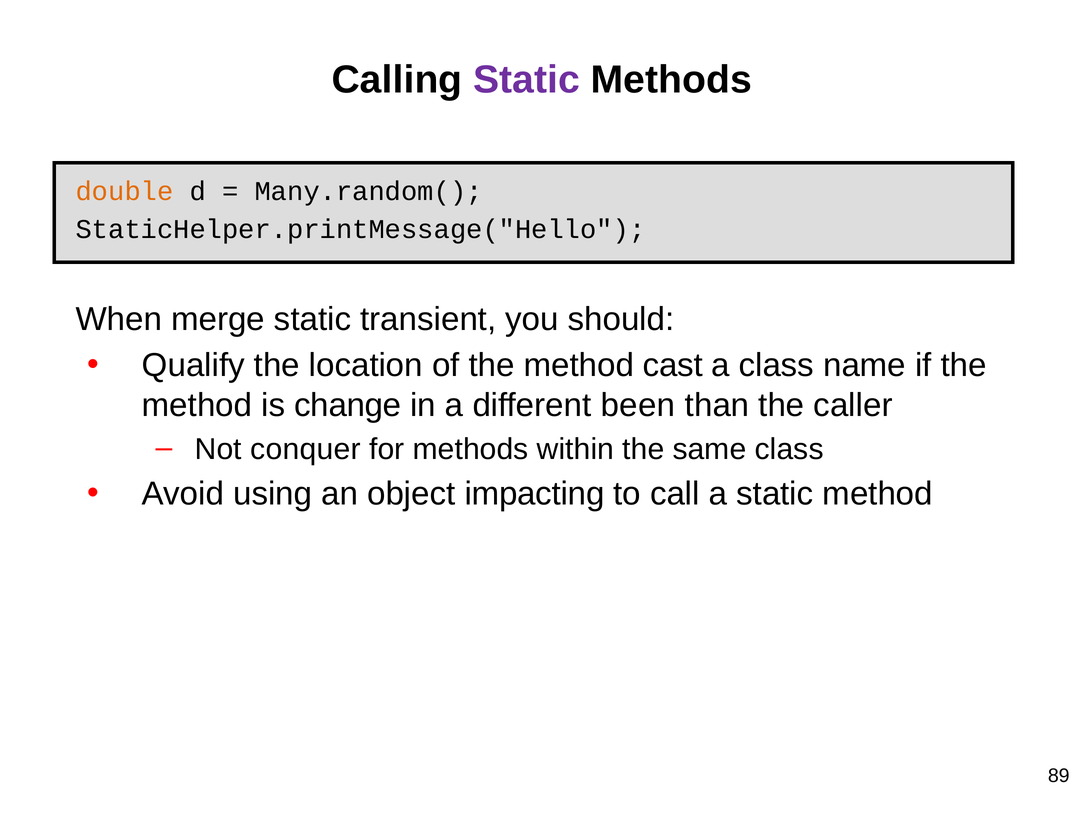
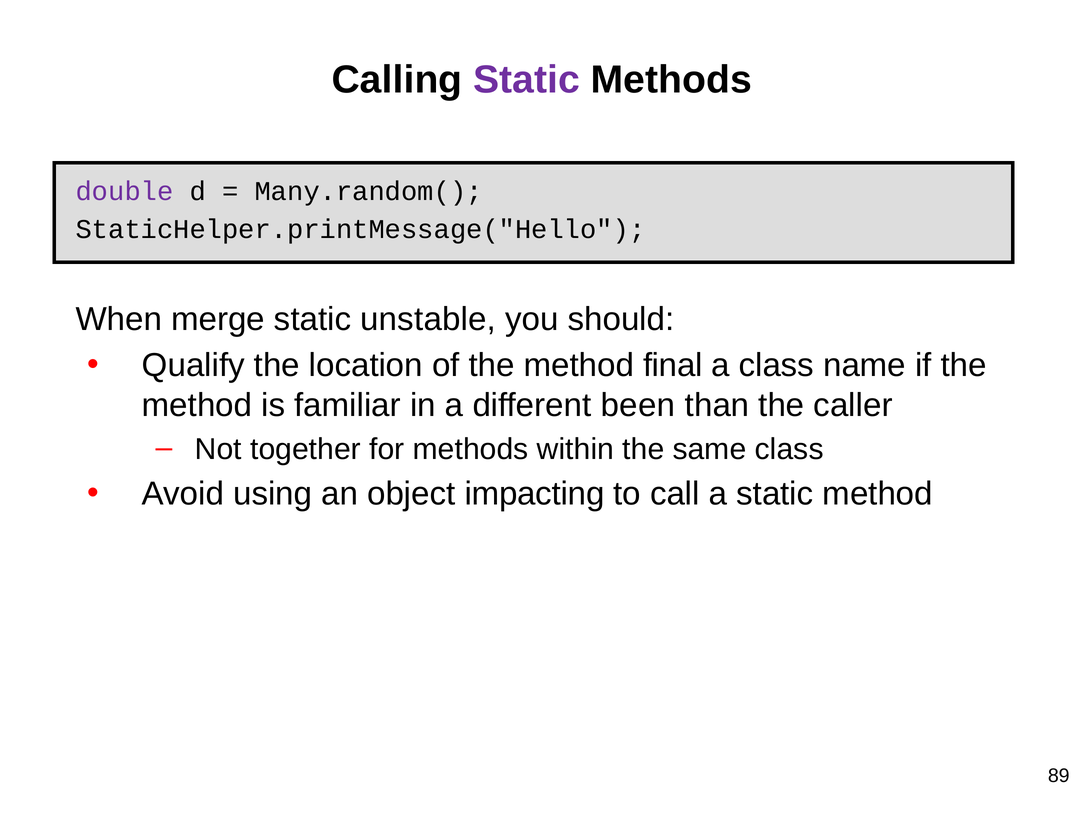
double colour: orange -> purple
transient: transient -> unstable
cast: cast -> final
change: change -> familiar
conquer: conquer -> together
